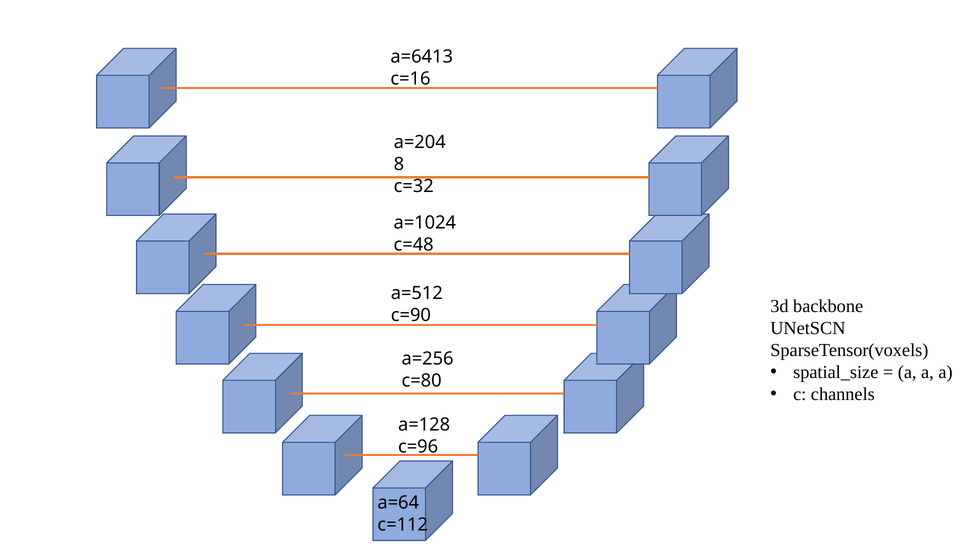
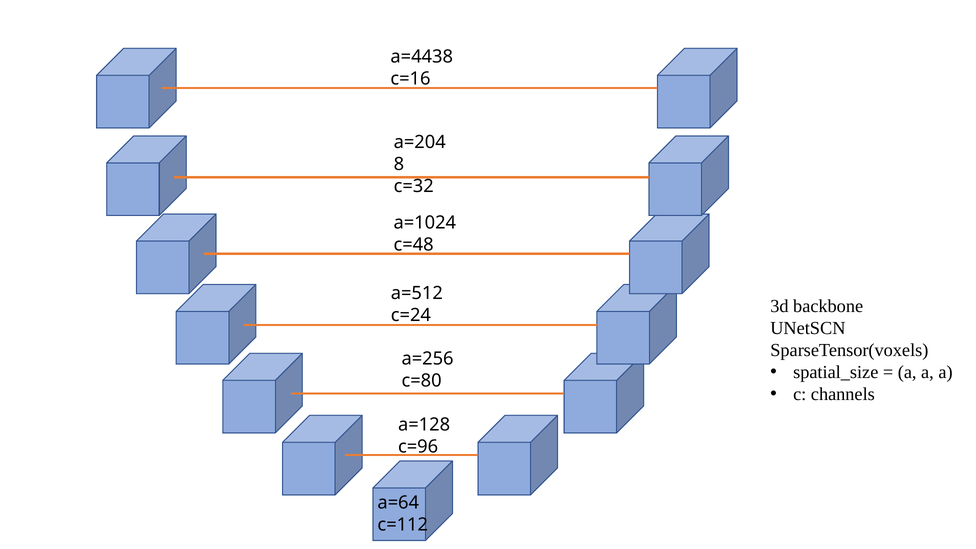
a=6413: a=6413 -> a=4438
c=90: c=90 -> c=24
